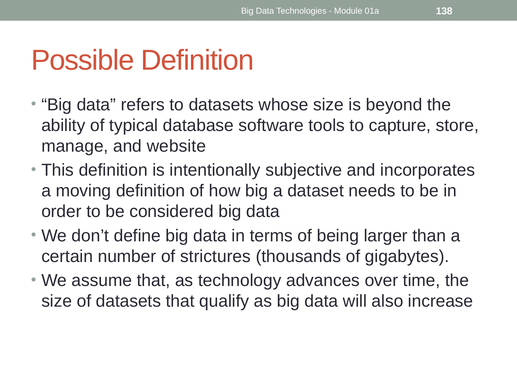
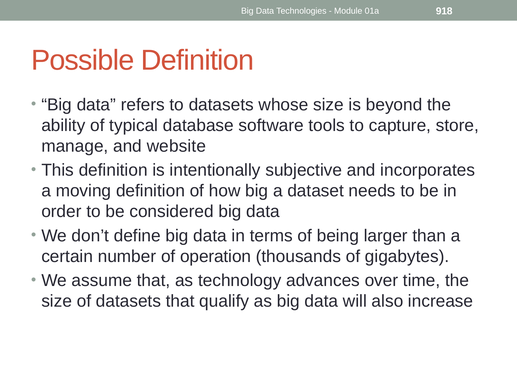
138: 138 -> 918
strictures: strictures -> operation
